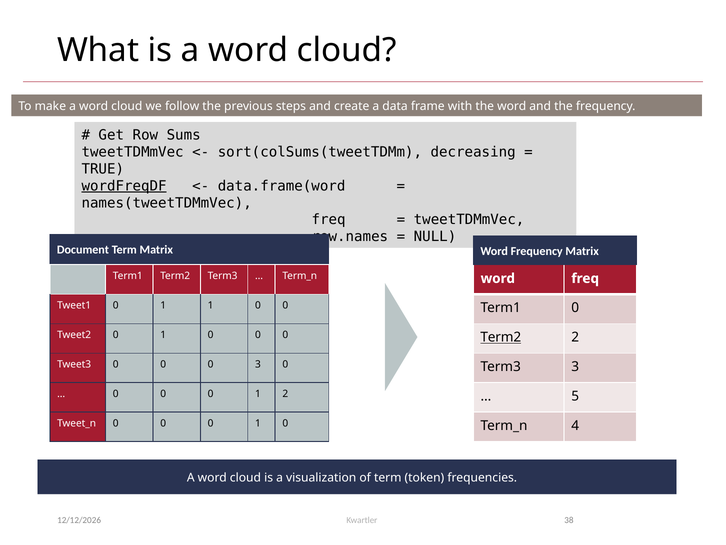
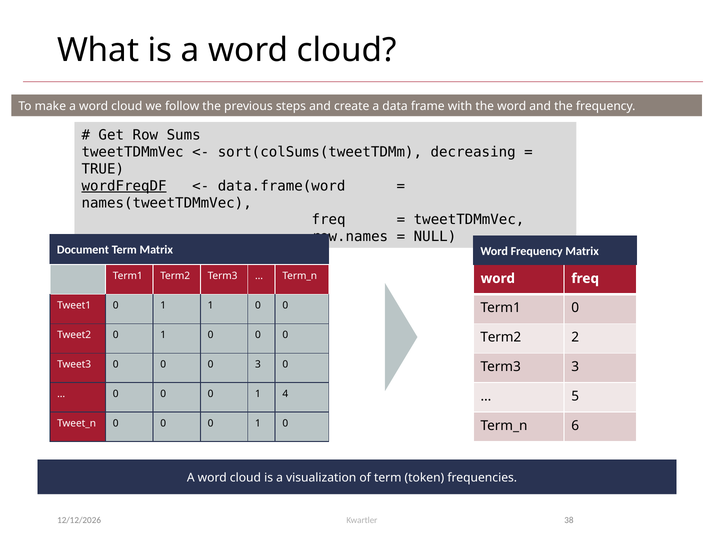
Term2 at (501, 337) underline: present -> none
1 2: 2 -> 4
4: 4 -> 6
